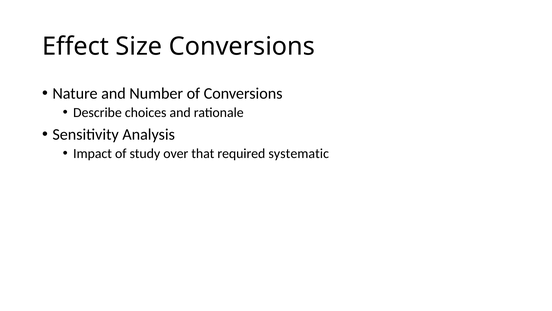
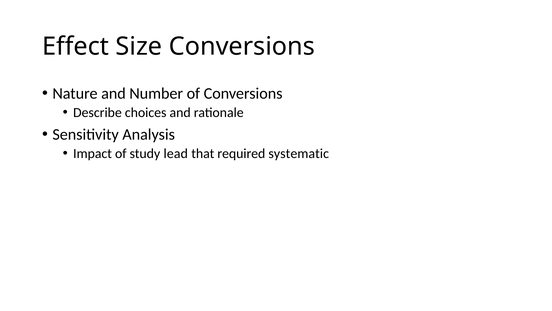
over: over -> lead
